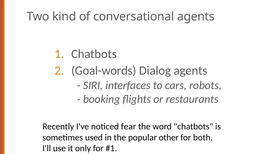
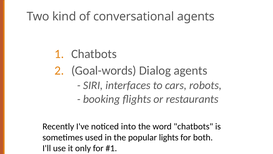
fear: fear -> into
other: other -> lights
